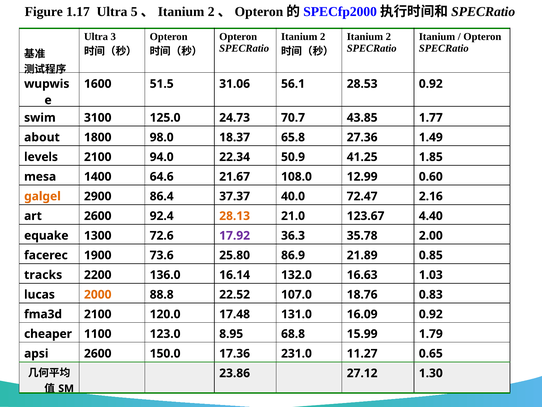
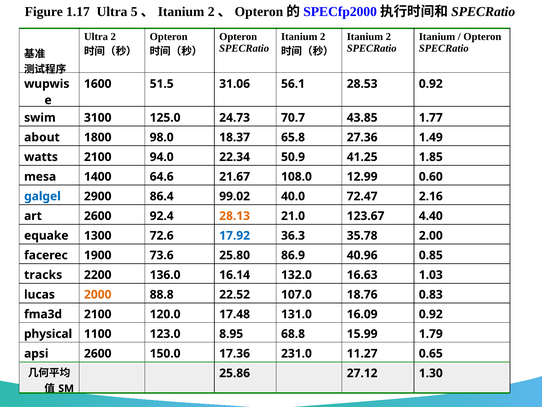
Ultra 3: 3 -> 2
levels: levels -> watts
galgel colour: orange -> blue
37.37: 37.37 -> 99.02
17.92 colour: purple -> blue
21.89: 21.89 -> 40.96
cheaper: cheaper -> physical
23.86: 23.86 -> 25.86
